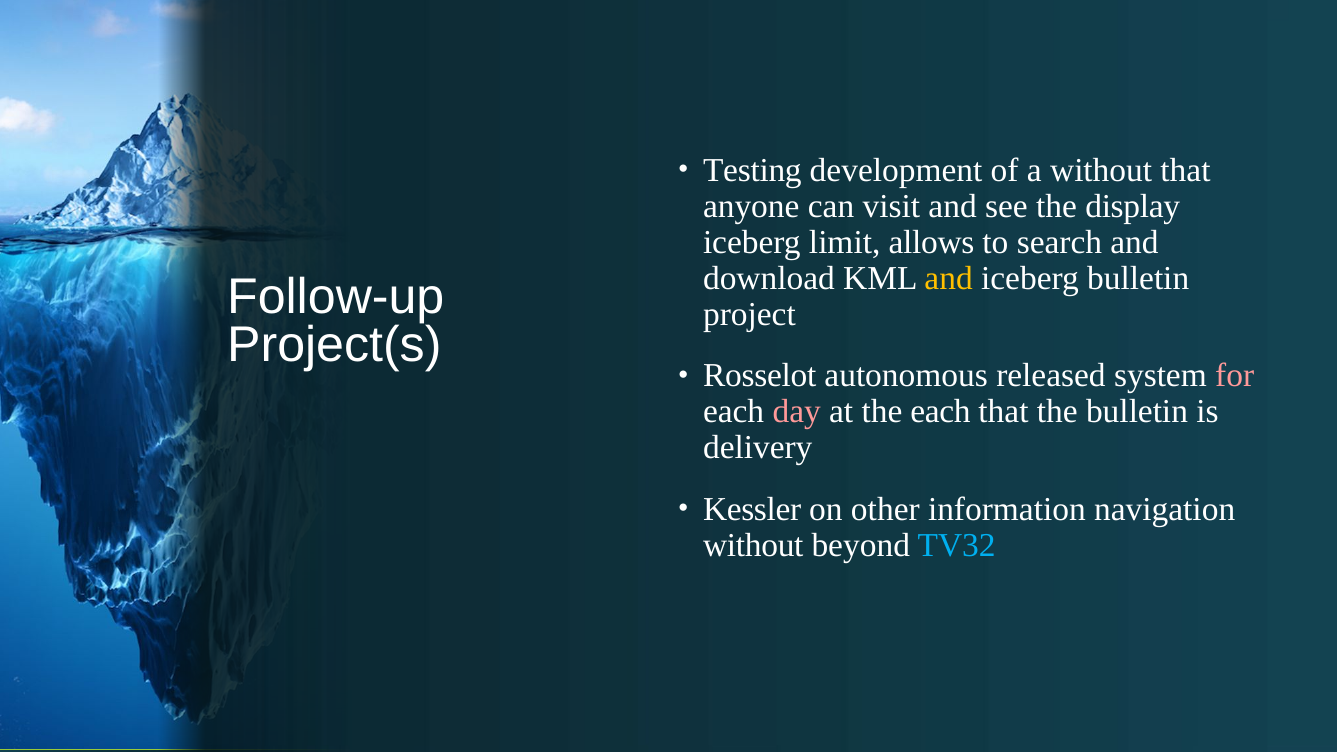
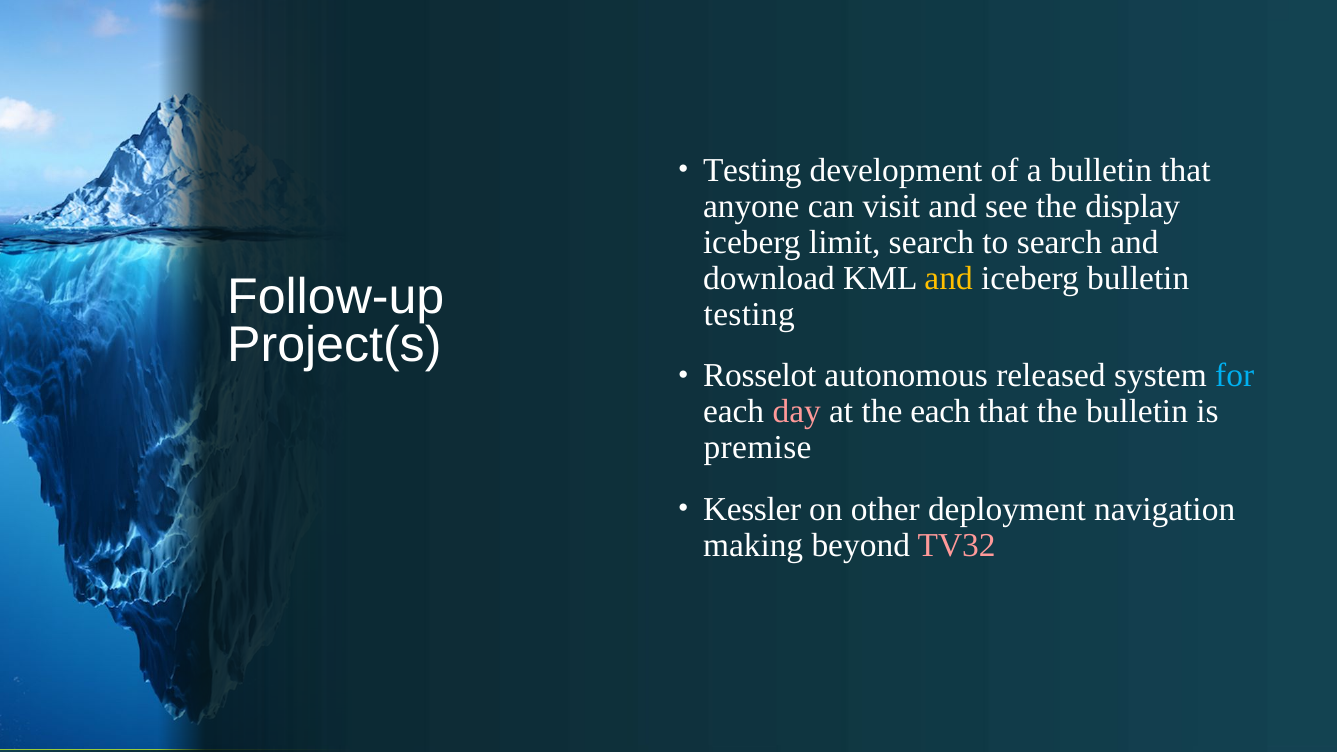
a without: without -> bulletin
limit allows: allows -> search
project at (749, 315): project -> testing
for colour: pink -> light blue
delivery: delivery -> premise
information: information -> deployment
without at (753, 545): without -> making
TV32 colour: light blue -> pink
